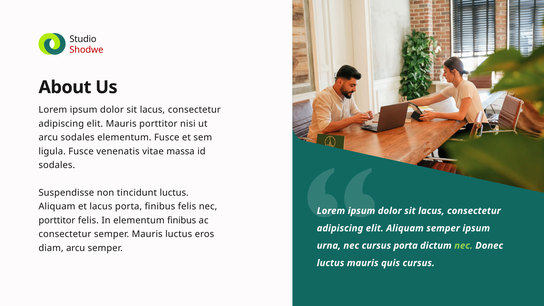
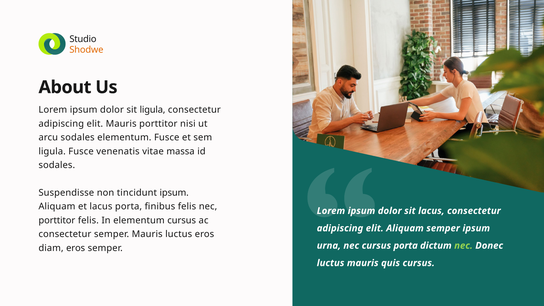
Shodwe colour: red -> orange
lacus at (152, 110): lacus -> ligula
tincidunt luctus: luctus -> ipsum
elementum finibus: finibus -> cursus
diam arcu: arcu -> eros
